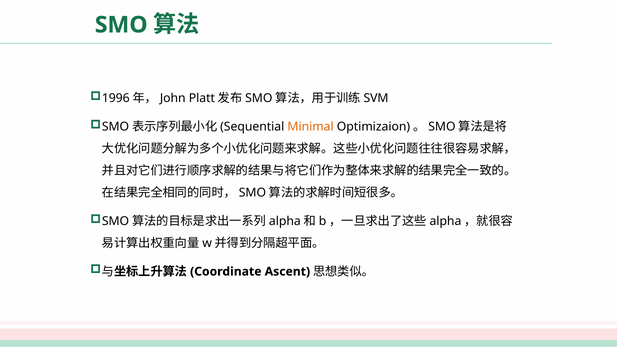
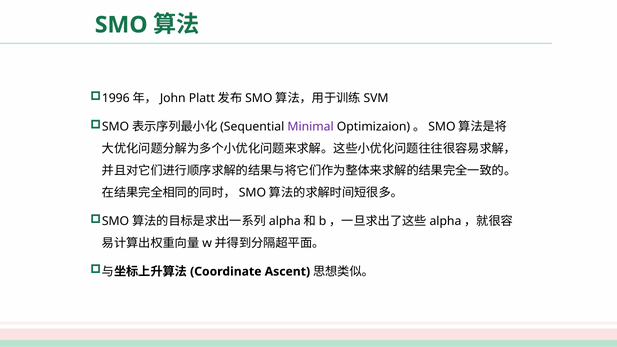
Minimal colour: orange -> purple
